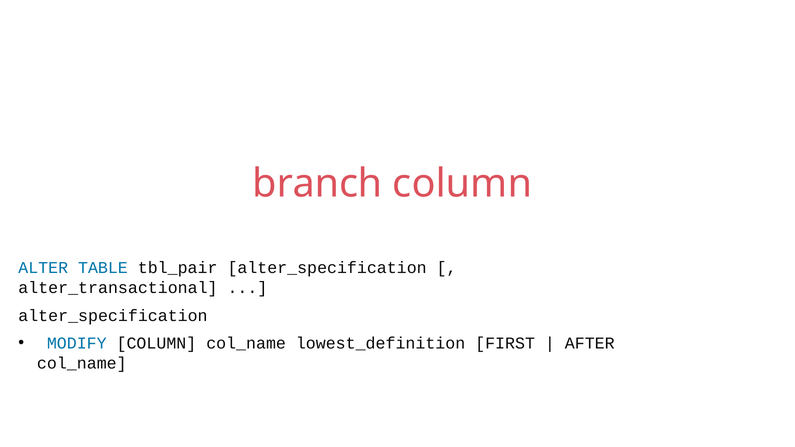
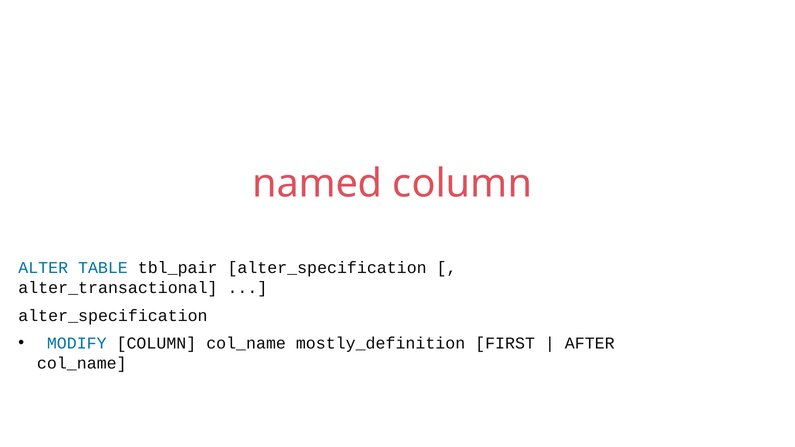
branch: branch -> named
lowest_definition: lowest_definition -> mostly_definition
